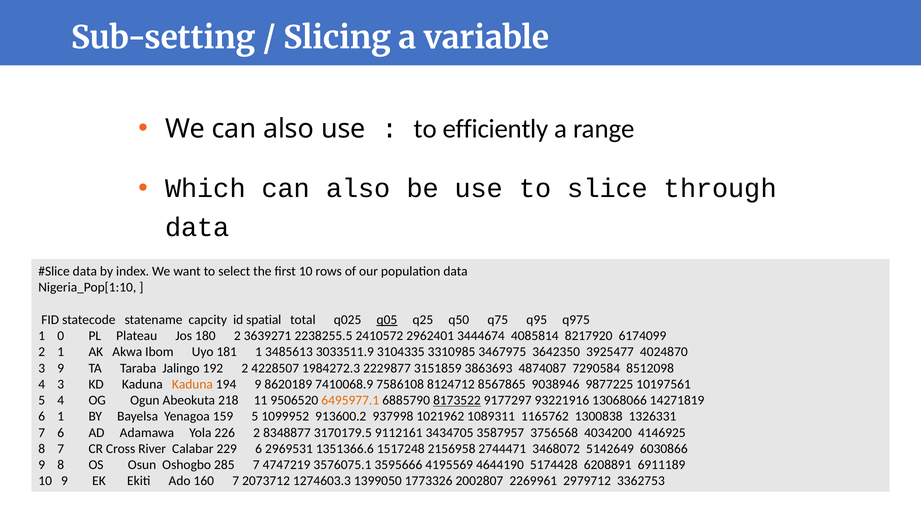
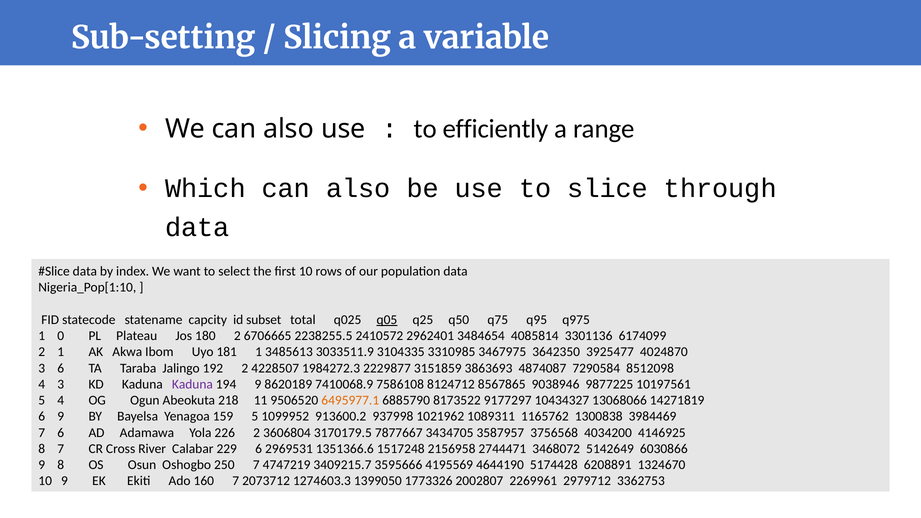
spatial: spatial -> subset
3639271: 3639271 -> 6706665
3444674: 3444674 -> 3484654
8217920: 8217920 -> 3301136
3 9: 9 -> 6
Kaduna at (192, 384) colour: orange -> purple
8173522 underline: present -> none
93221916: 93221916 -> 10434327
6 1: 1 -> 9
1326331: 1326331 -> 3984469
8348877: 8348877 -> 3606804
9112161: 9112161 -> 7877667
285: 285 -> 250
3576075.1: 3576075.1 -> 3409215.7
6911189: 6911189 -> 1324670
